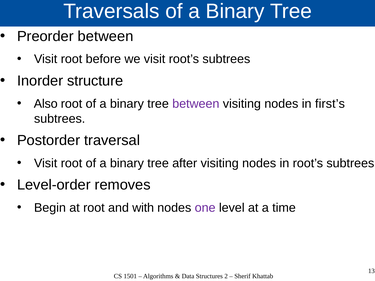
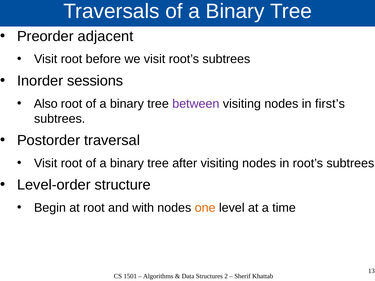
Preorder between: between -> adjacent
structure: structure -> sessions
removes: removes -> structure
one colour: purple -> orange
